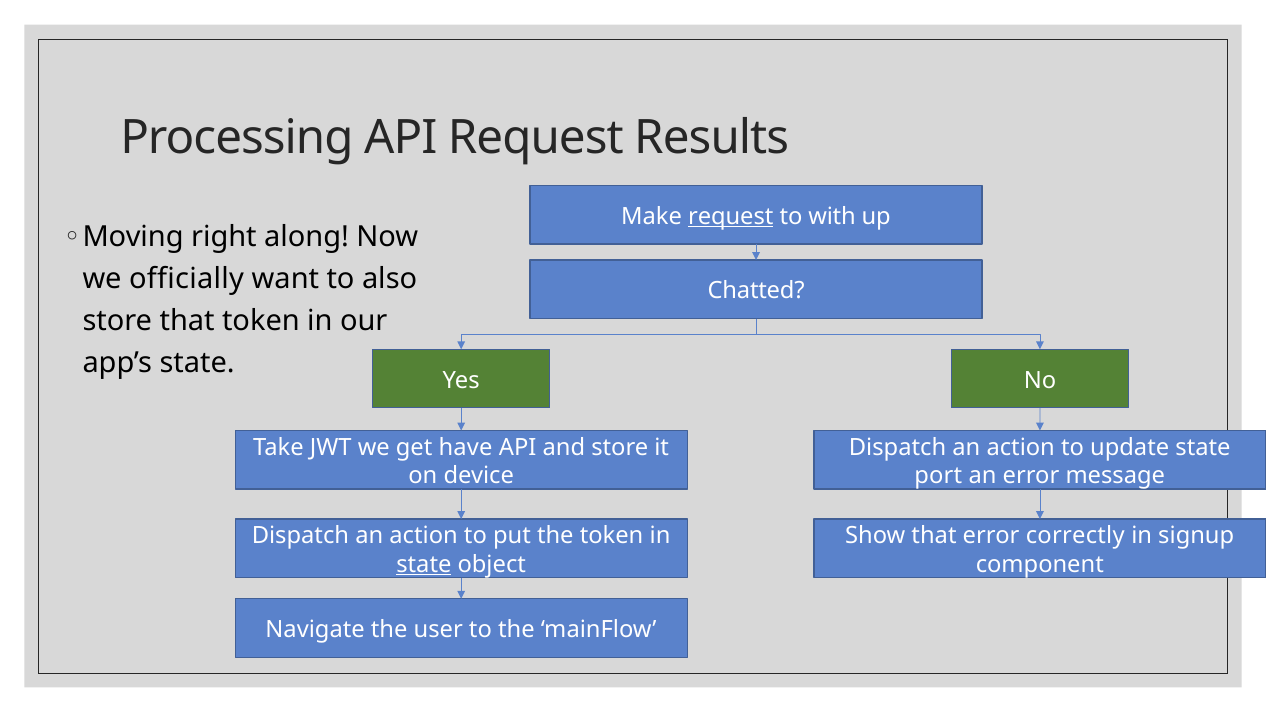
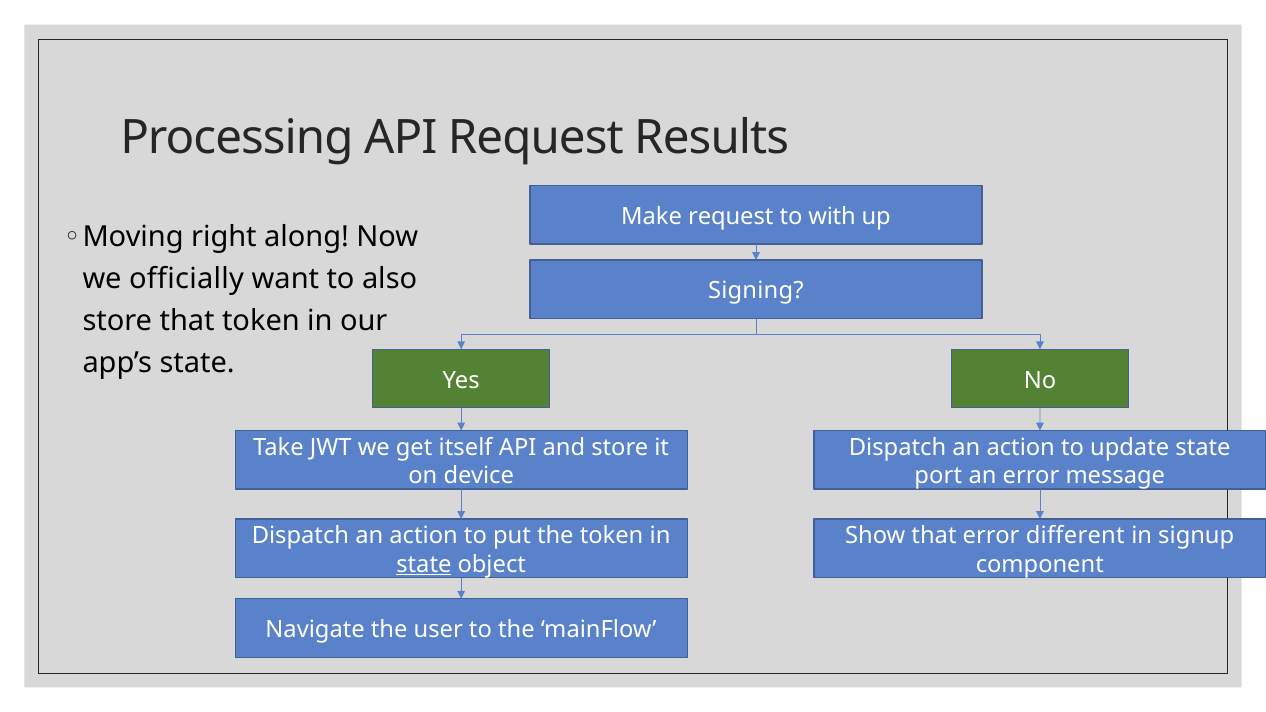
request at (731, 216) underline: present -> none
Chatted: Chatted -> Signing
have: have -> itself
correctly: correctly -> different
